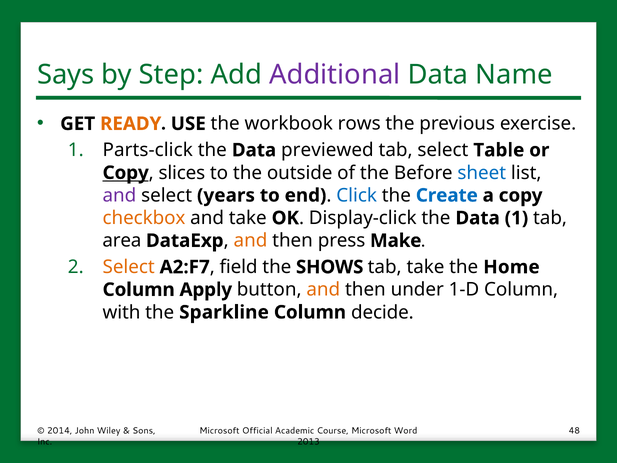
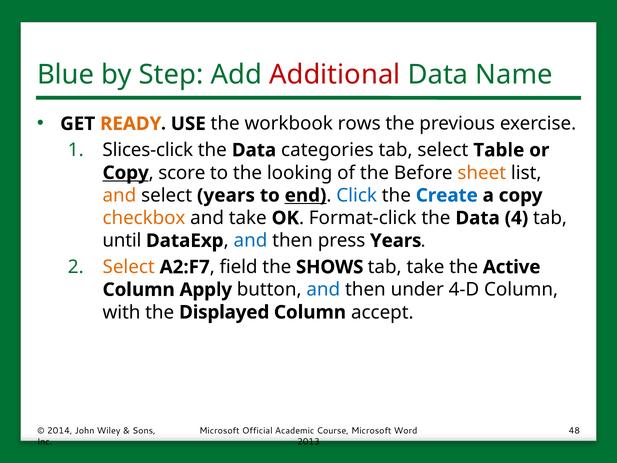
Says: Says -> Blue
Additional colour: purple -> red
Parts-click: Parts-click -> Slices-click
previewed: previewed -> categories
slices: slices -> score
outside: outside -> looking
sheet colour: blue -> orange
and at (119, 195) colour: purple -> orange
end underline: none -> present
Display-click: Display-click -> Format-click
Data 1: 1 -> 4
area: area -> until
and at (250, 241) colour: orange -> blue
press Make: Make -> Years
Home: Home -> Active
and at (323, 290) colour: orange -> blue
1-D: 1-D -> 4-D
Sparkline: Sparkline -> Displayed
decide: decide -> accept
